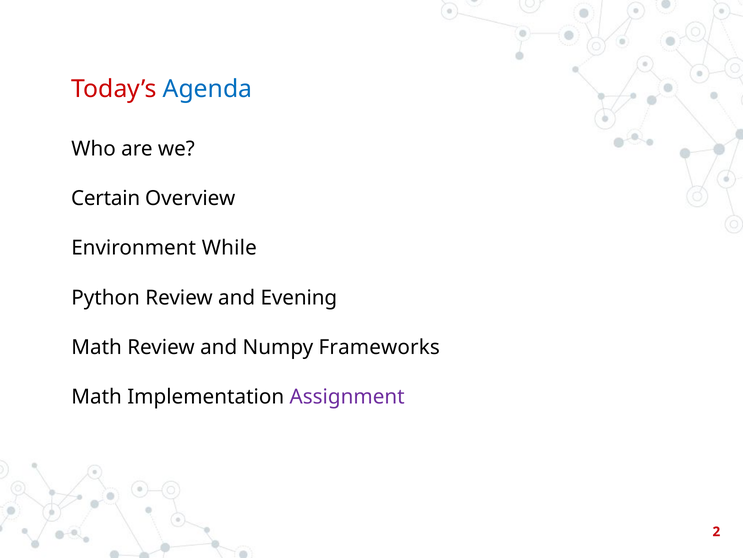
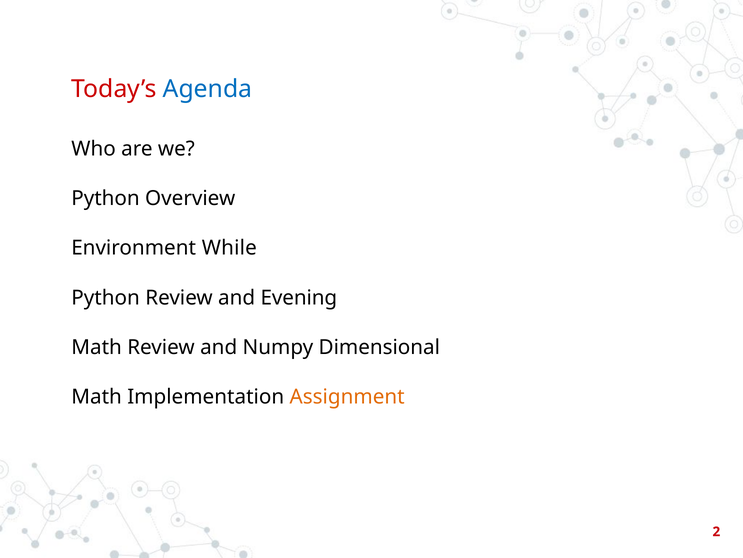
Certain at (106, 198): Certain -> Python
Frameworks: Frameworks -> Dimensional
Assignment colour: purple -> orange
